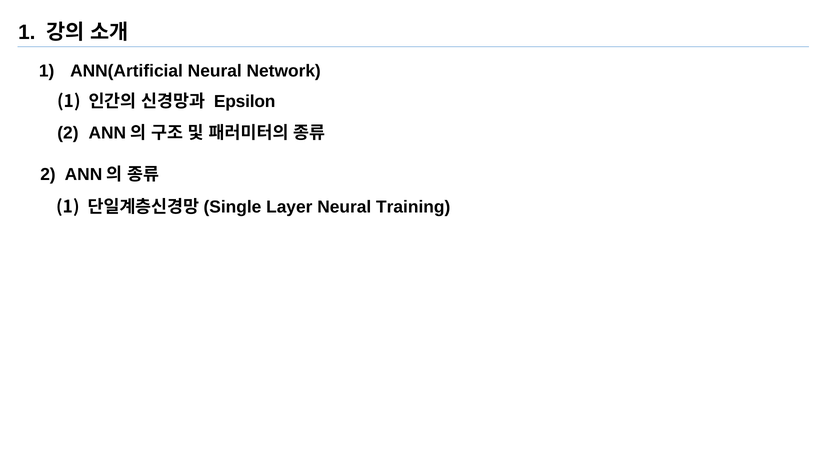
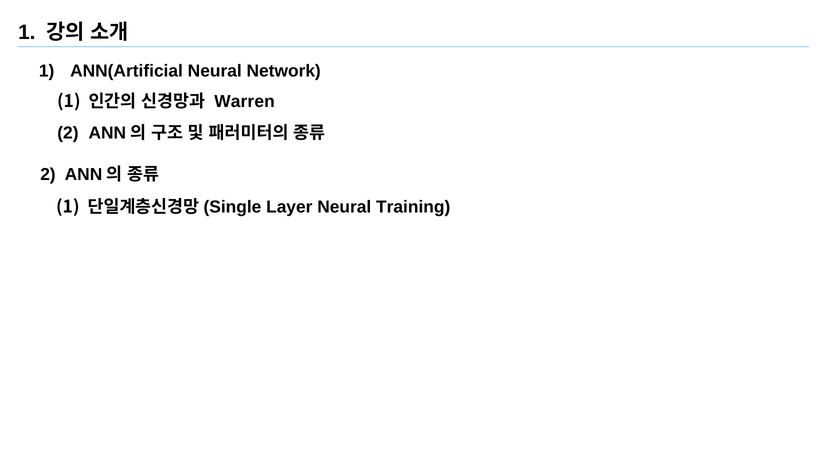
Epsilon: Epsilon -> Warren
